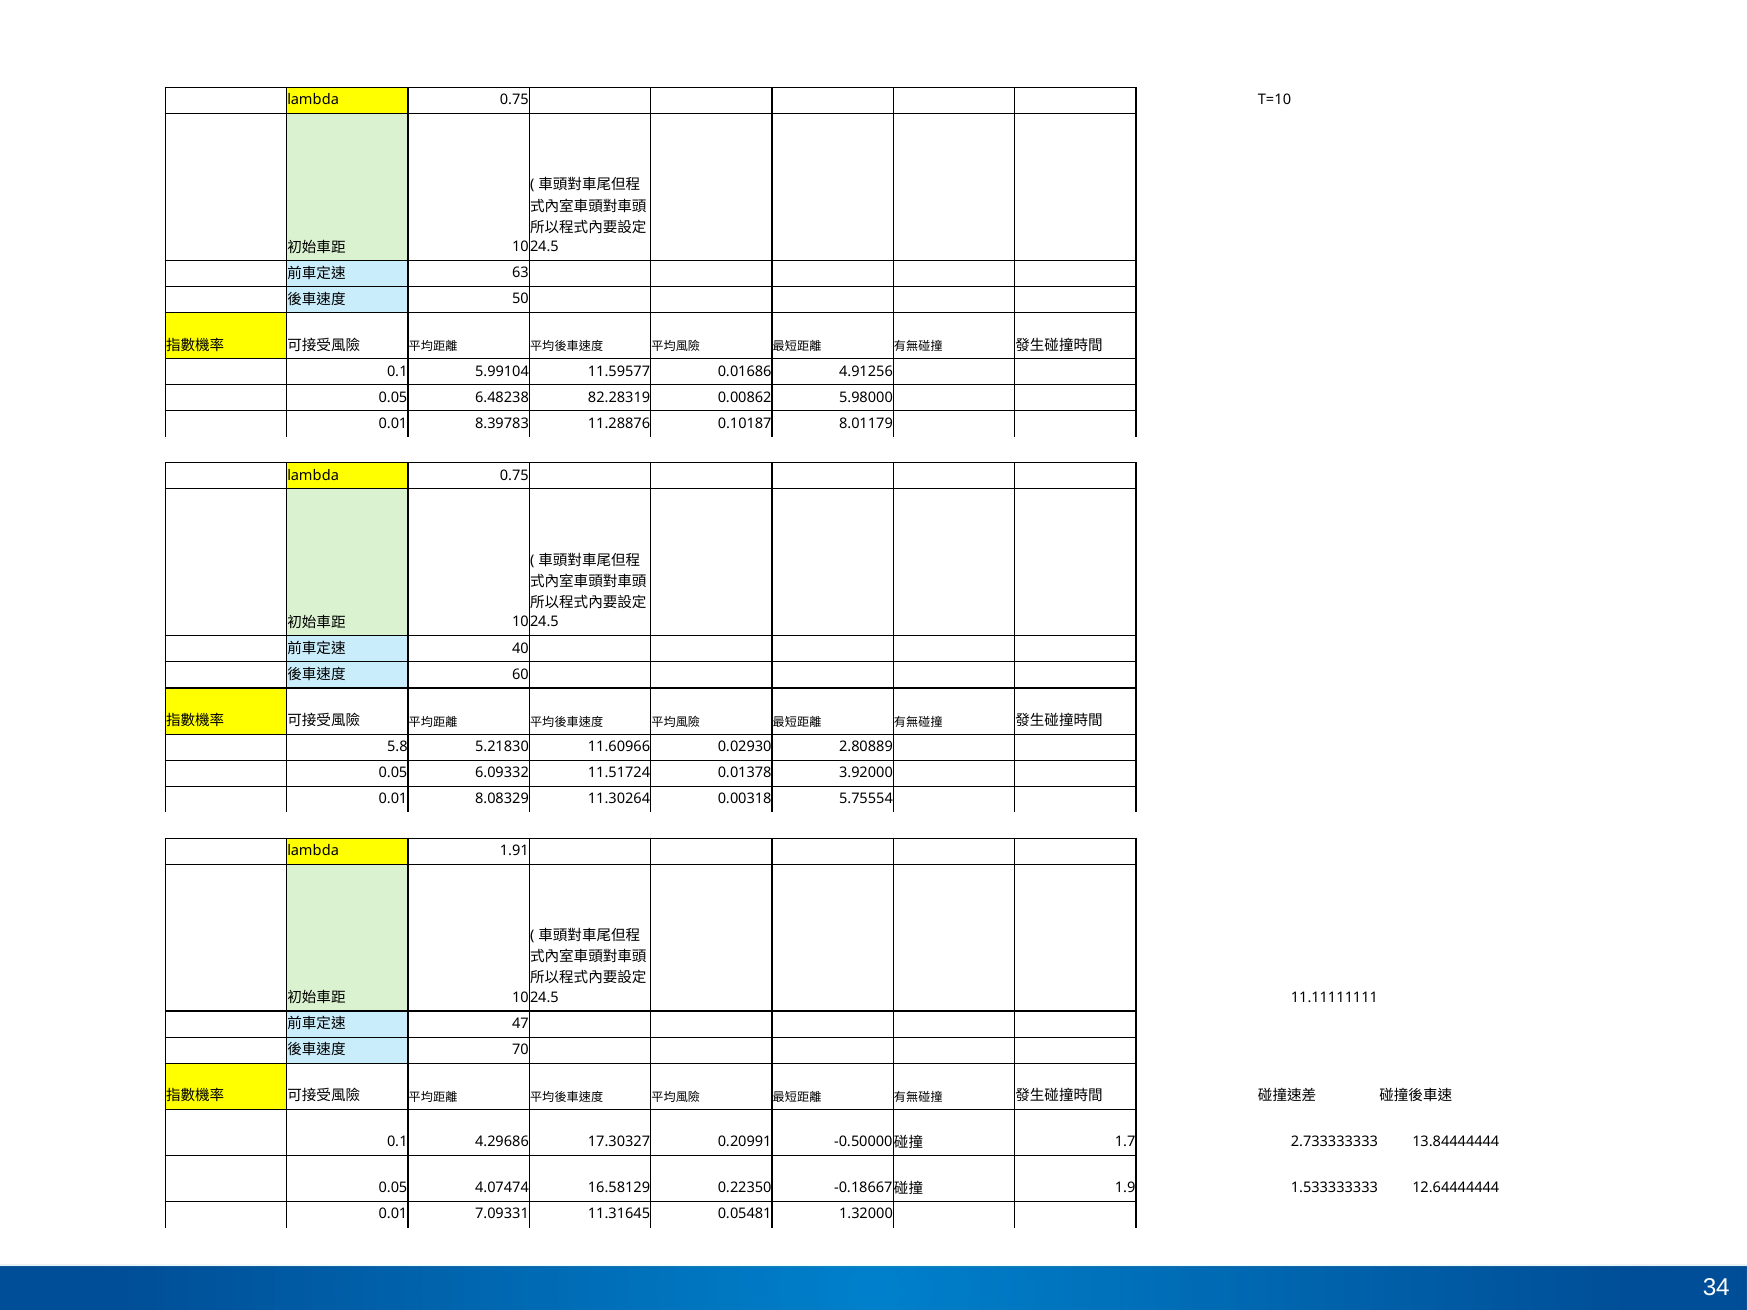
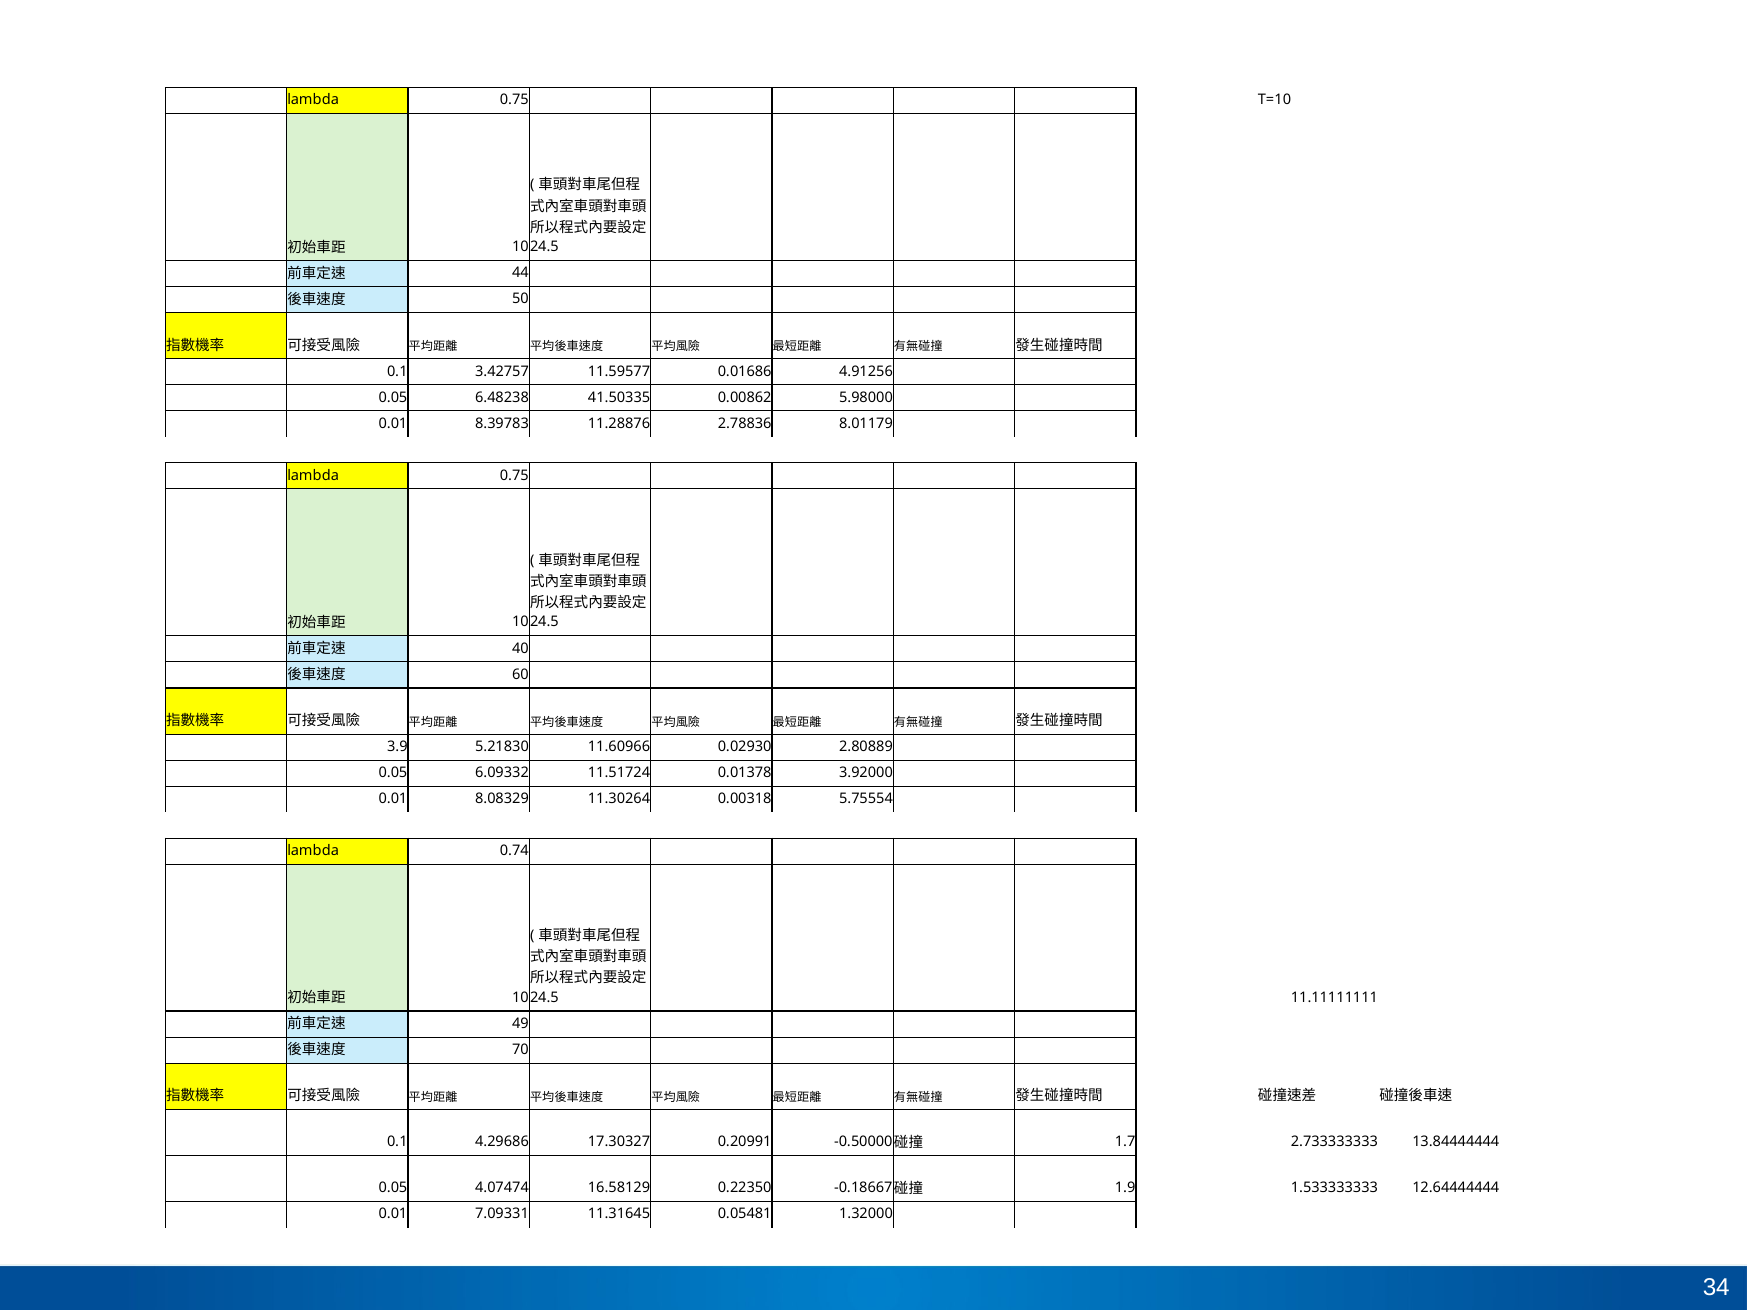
63: 63 -> 44
5.99104: 5.99104 -> 3.42757
82.28319: 82.28319 -> 41.50335
0.10187: 0.10187 -> 2.78836
5.8: 5.8 -> 3.9
1.91: 1.91 -> 0.74
47: 47 -> 49
